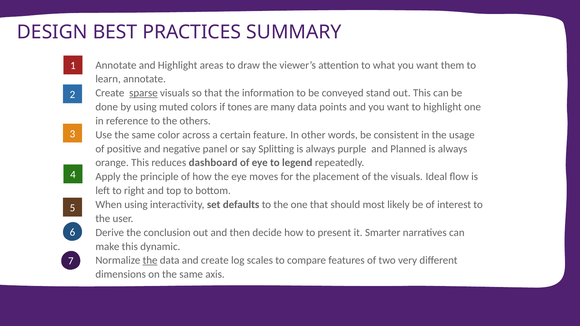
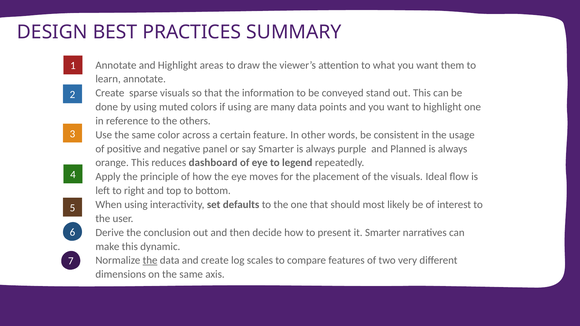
sparse underline: present -> none
if tones: tones -> using
say Splitting: Splitting -> Smarter
